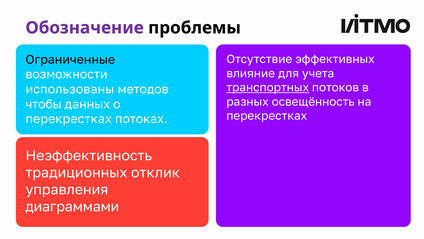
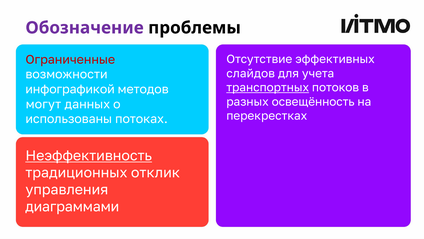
Ограниченные colour: black -> red
влияние: влияние -> слайдов
использованы: использованы -> инфографикой
чтобы: чтобы -> могут
перекрестках at (69, 119): перекрестках -> использованы
Неэффективность underline: none -> present
